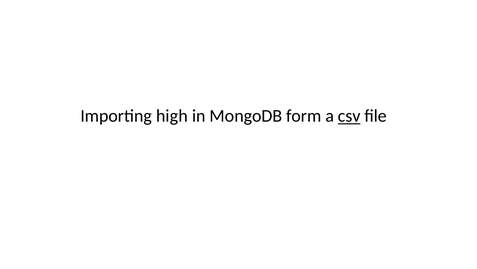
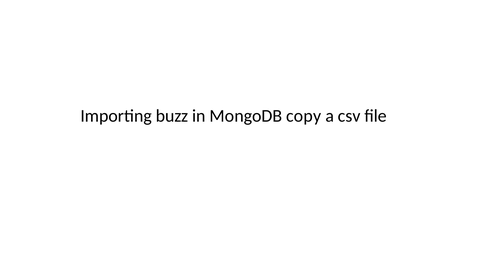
high: high -> buzz
form: form -> copy
csv underline: present -> none
